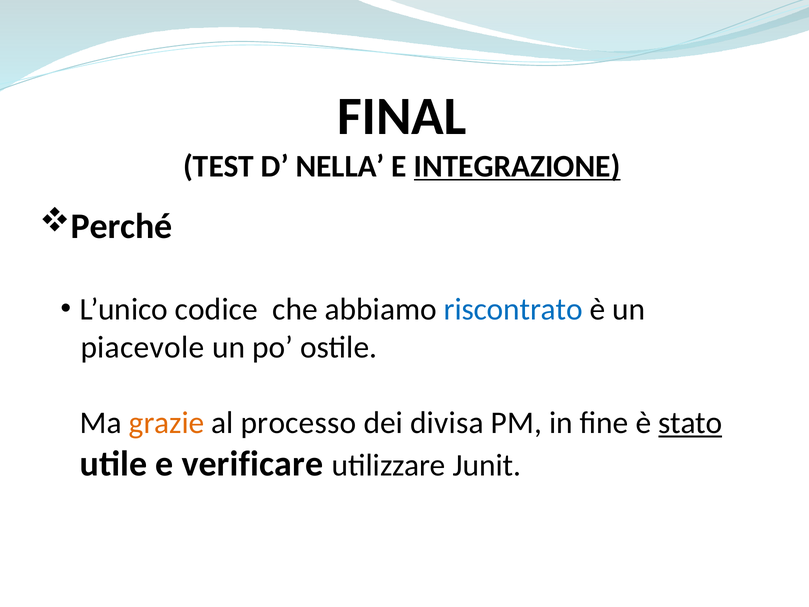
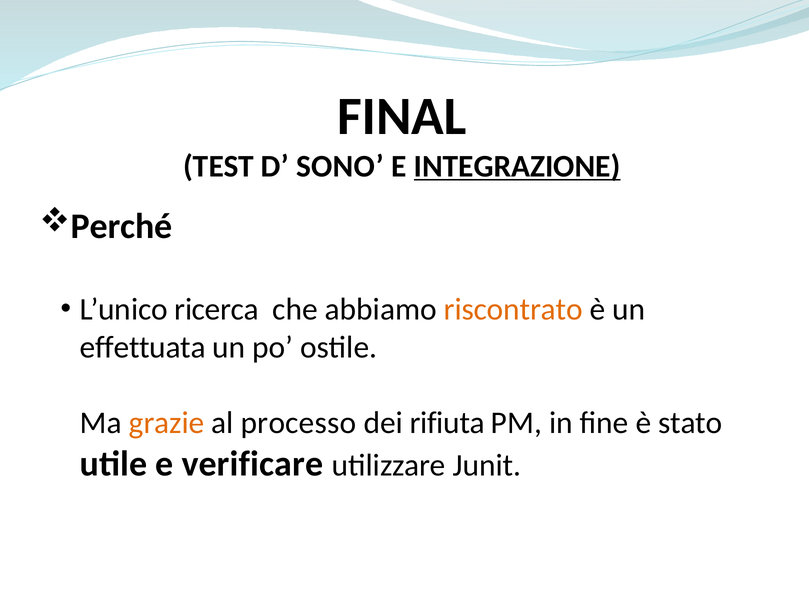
NELLA: NELLA -> SONO
codice: codice -> ricerca
riscontrato colour: blue -> orange
piacevole: piacevole -> effettuata
divisa: divisa -> rifiuta
stato underline: present -> none
